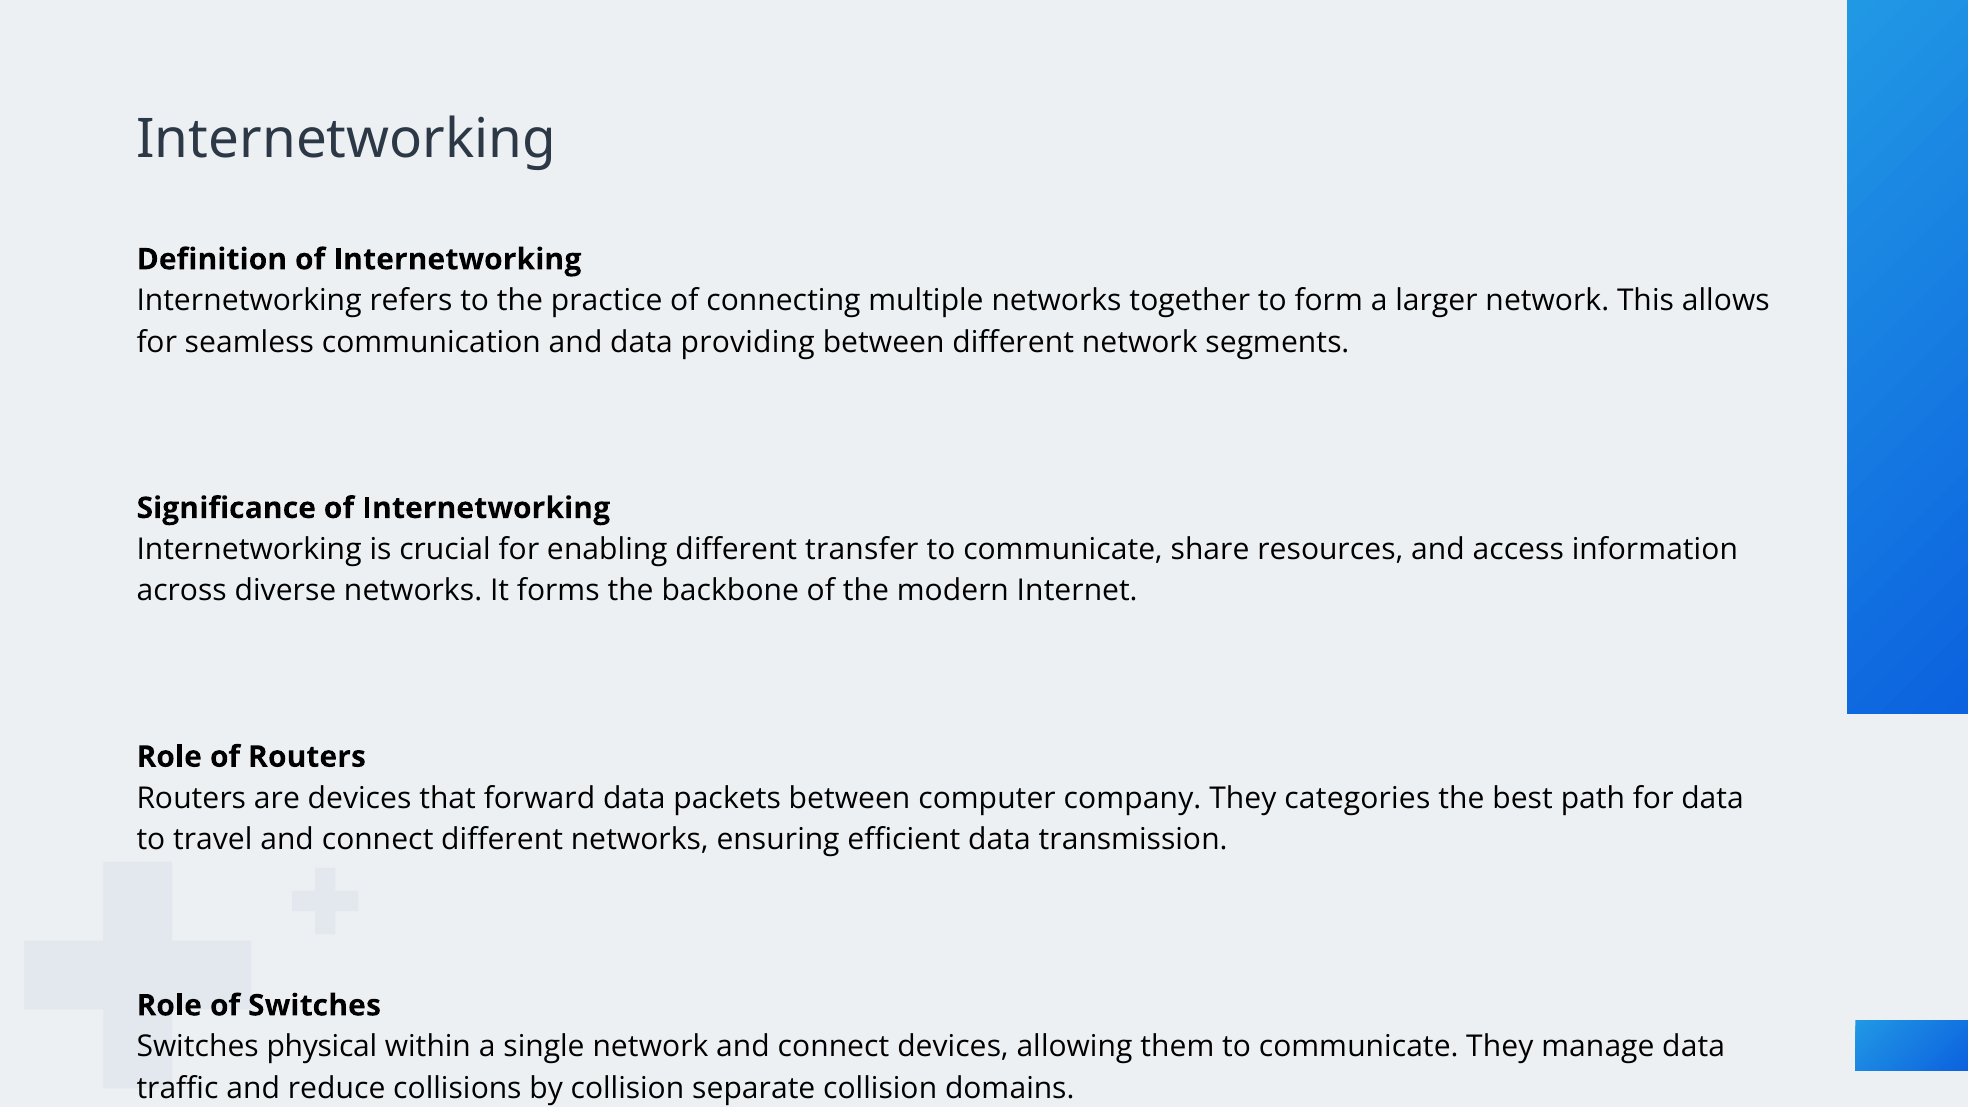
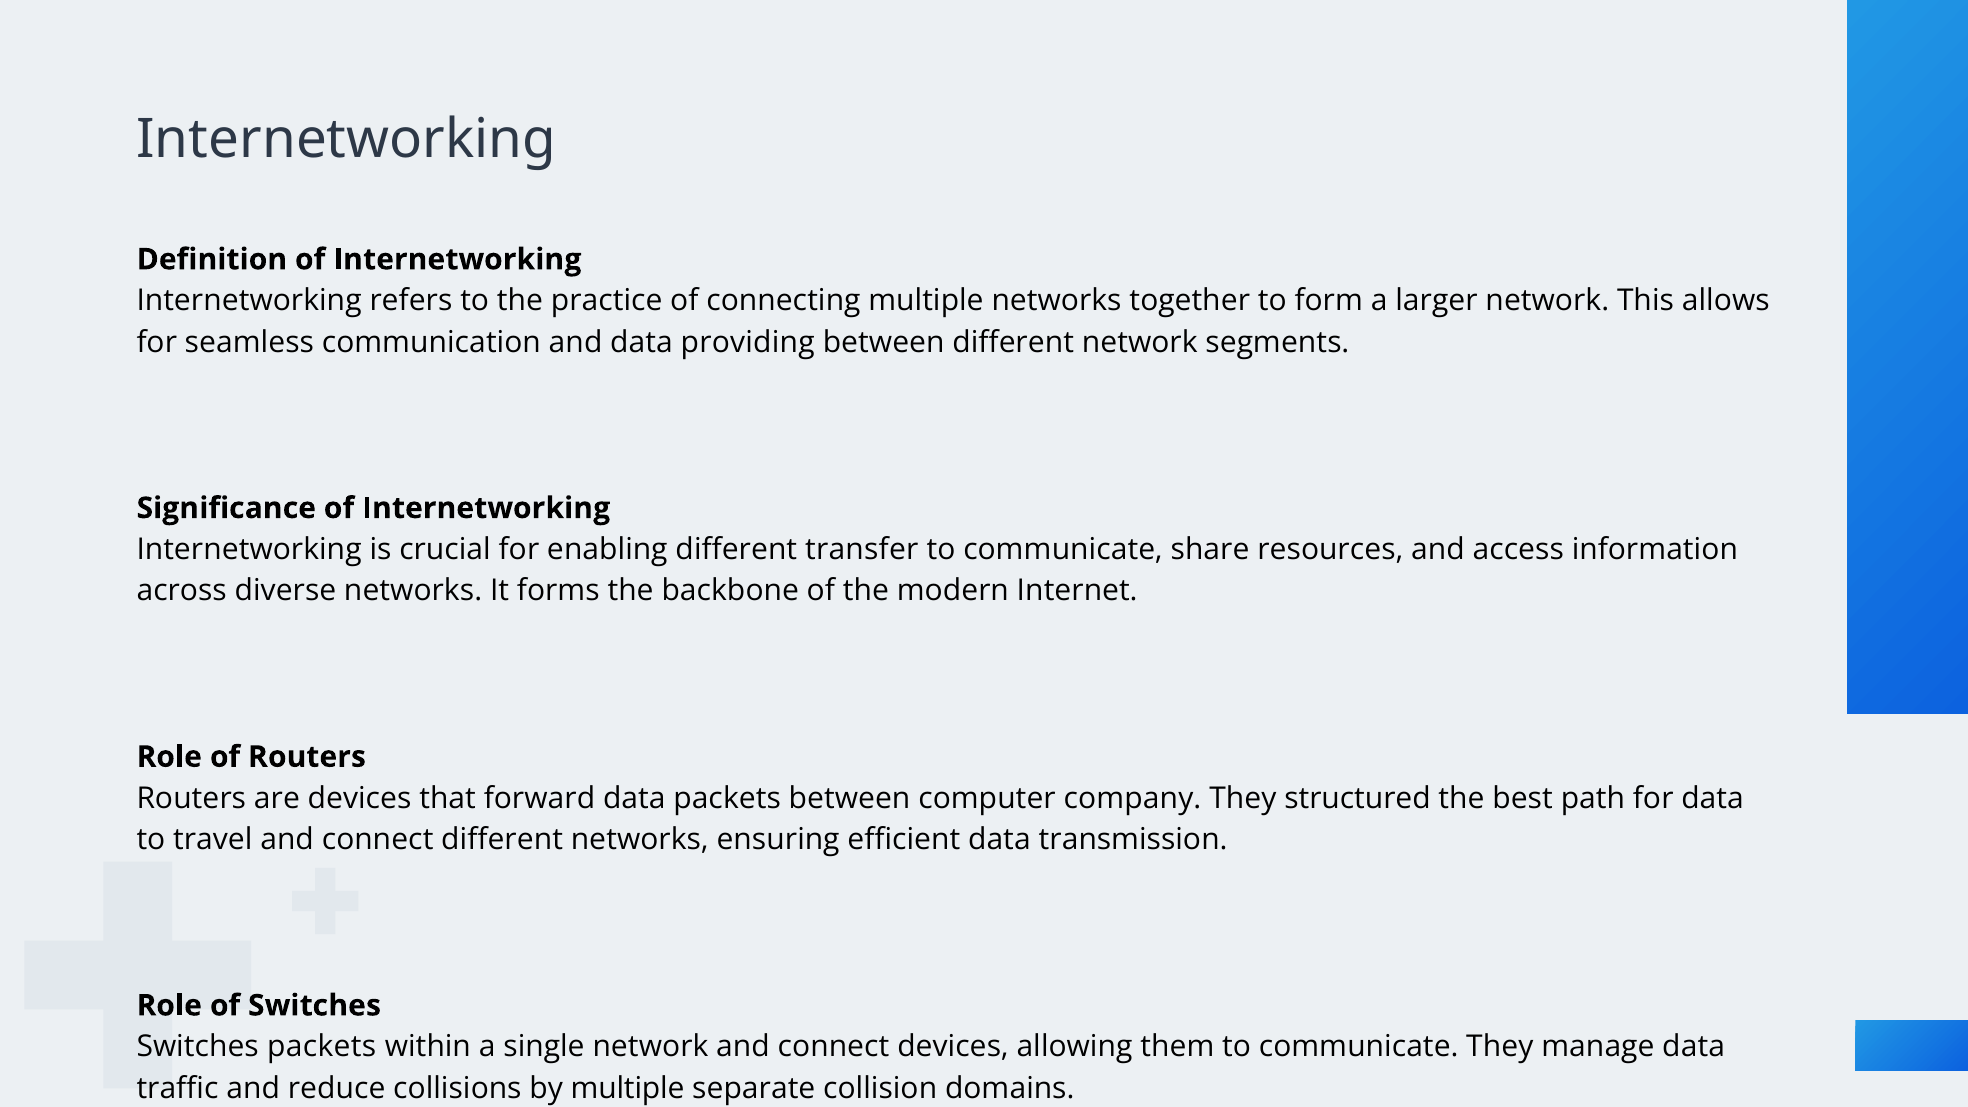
categories: categories -> structured
Switches physical: physical -> packets
by collision: collision -> multiple
